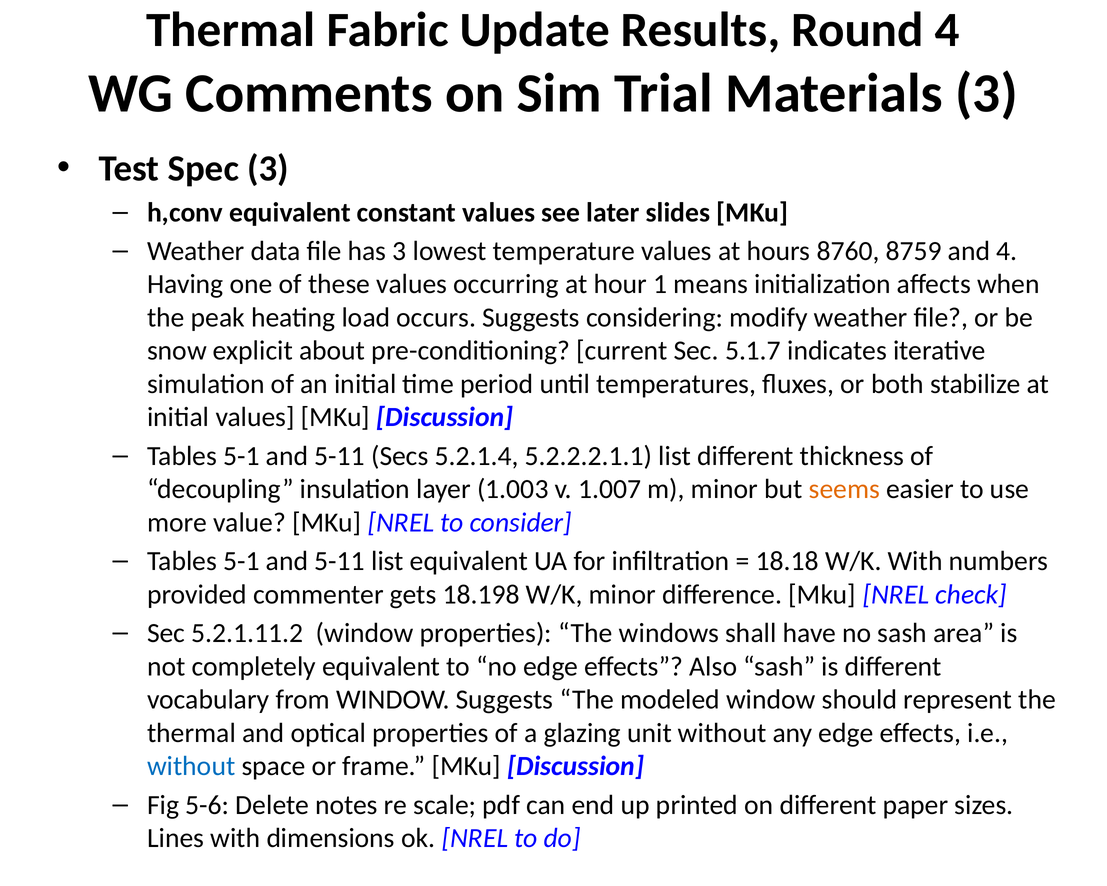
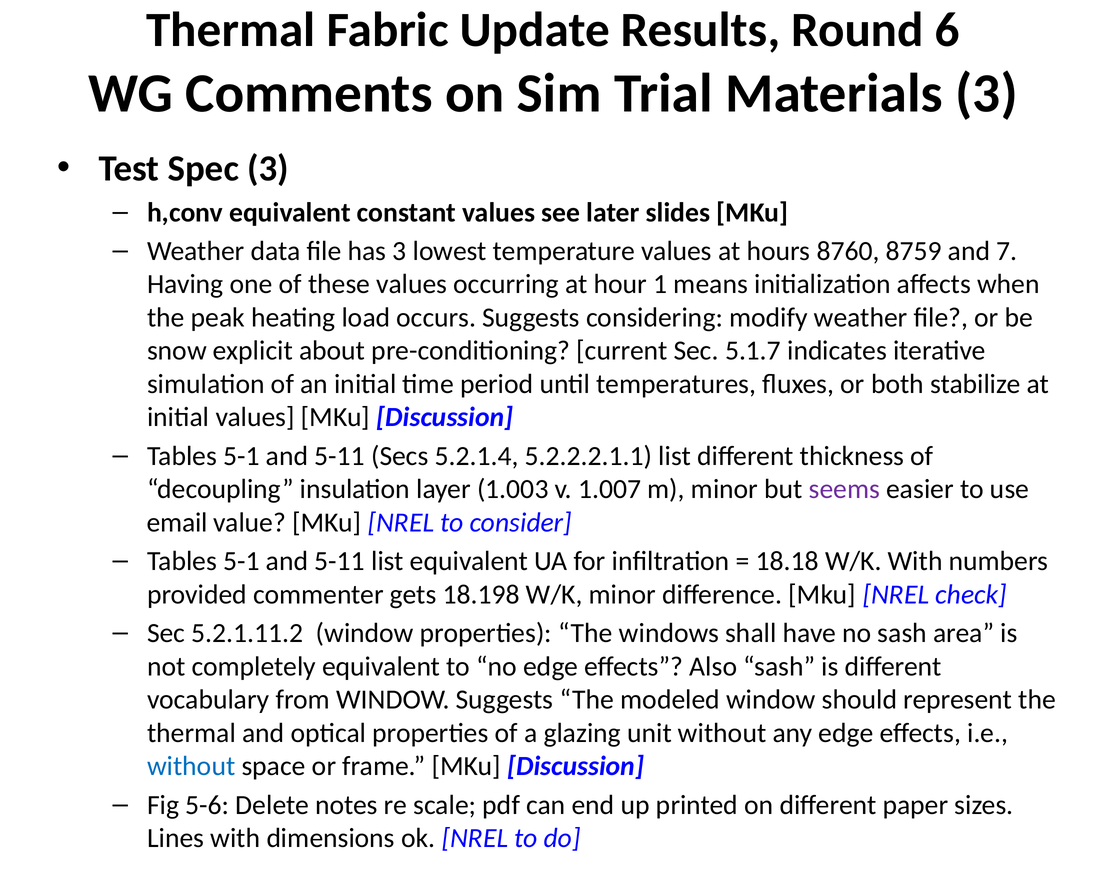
Round 4: 4 -> 6
and 4: 4 -> 7
seems colour: orange -> purple
more: more -> email
